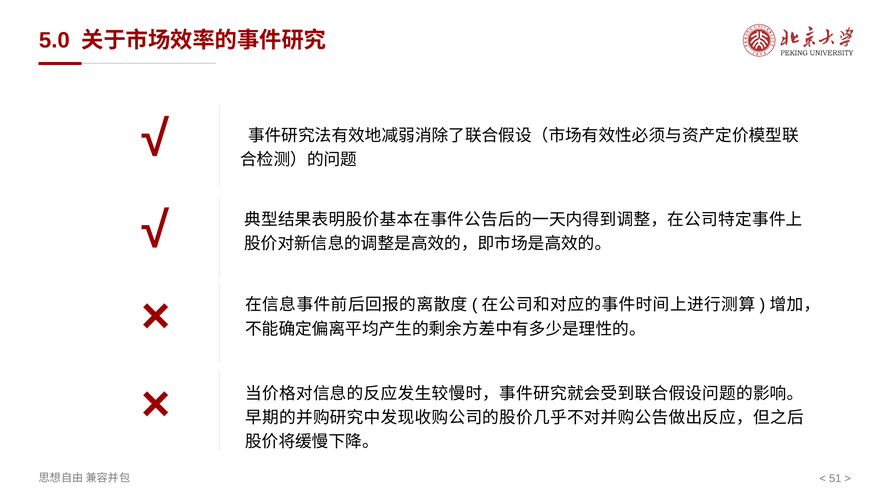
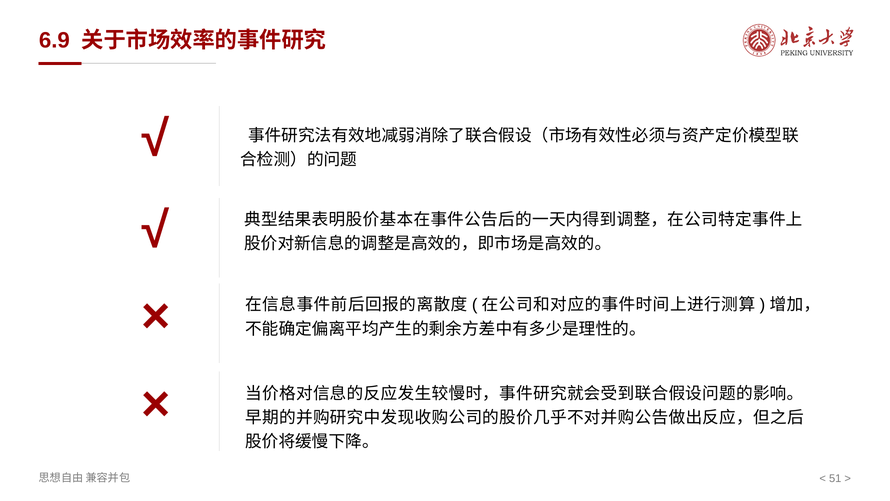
5.0: 5.0 -> 6.9
